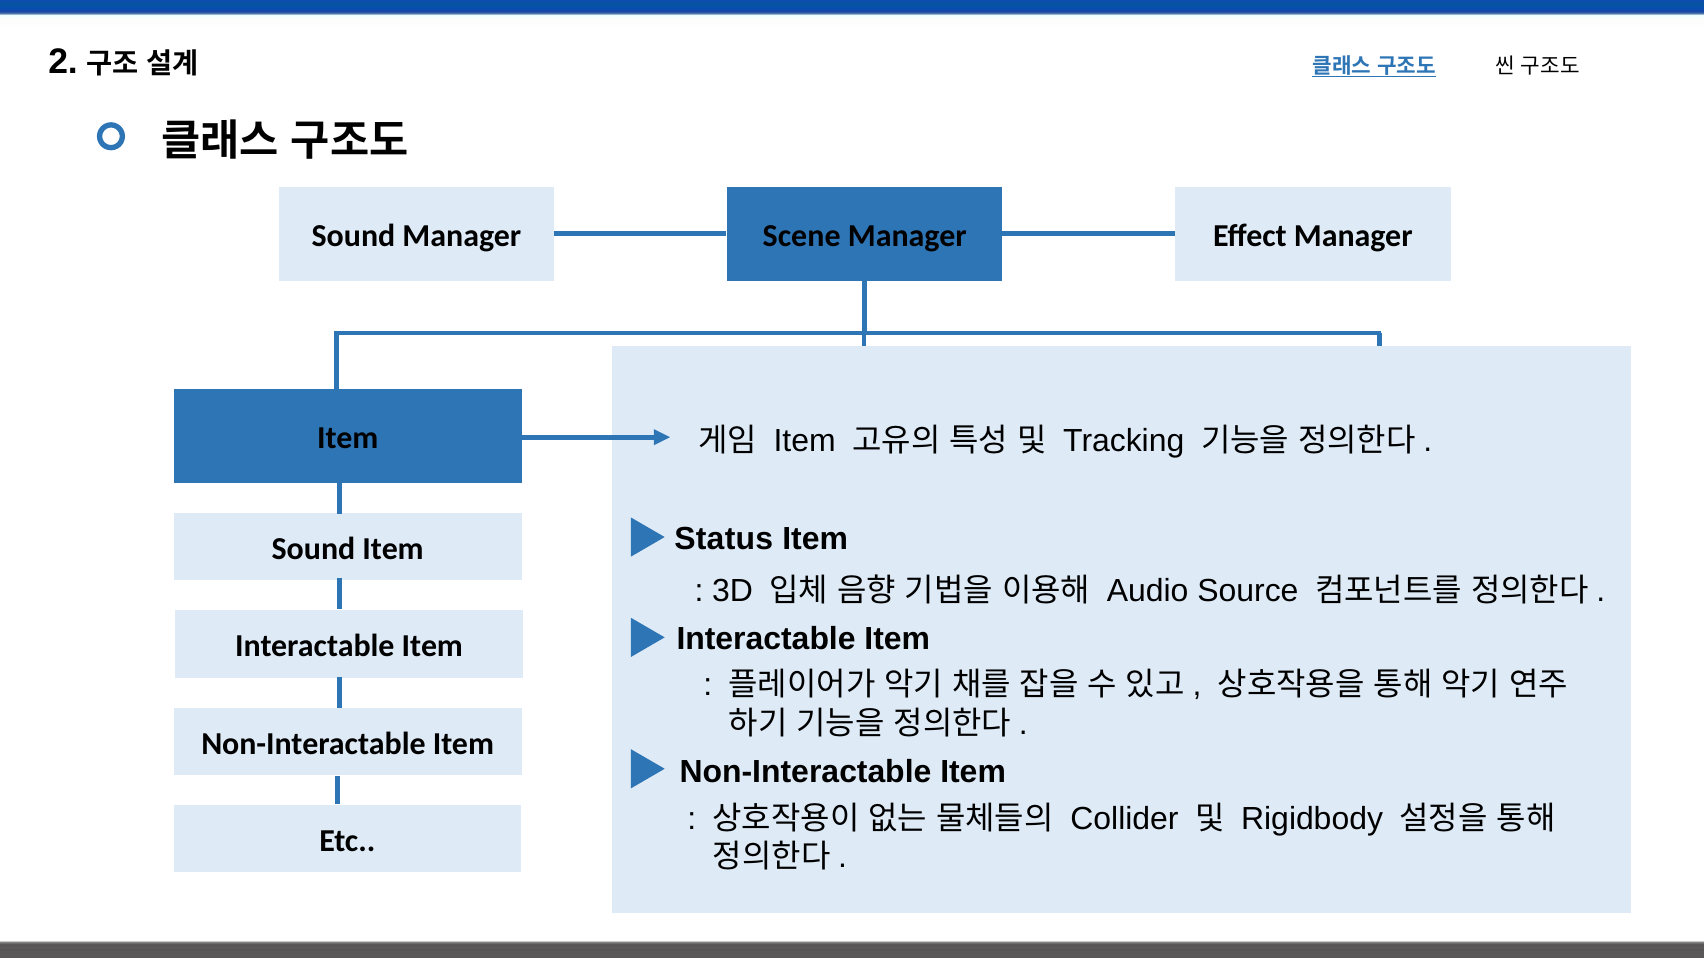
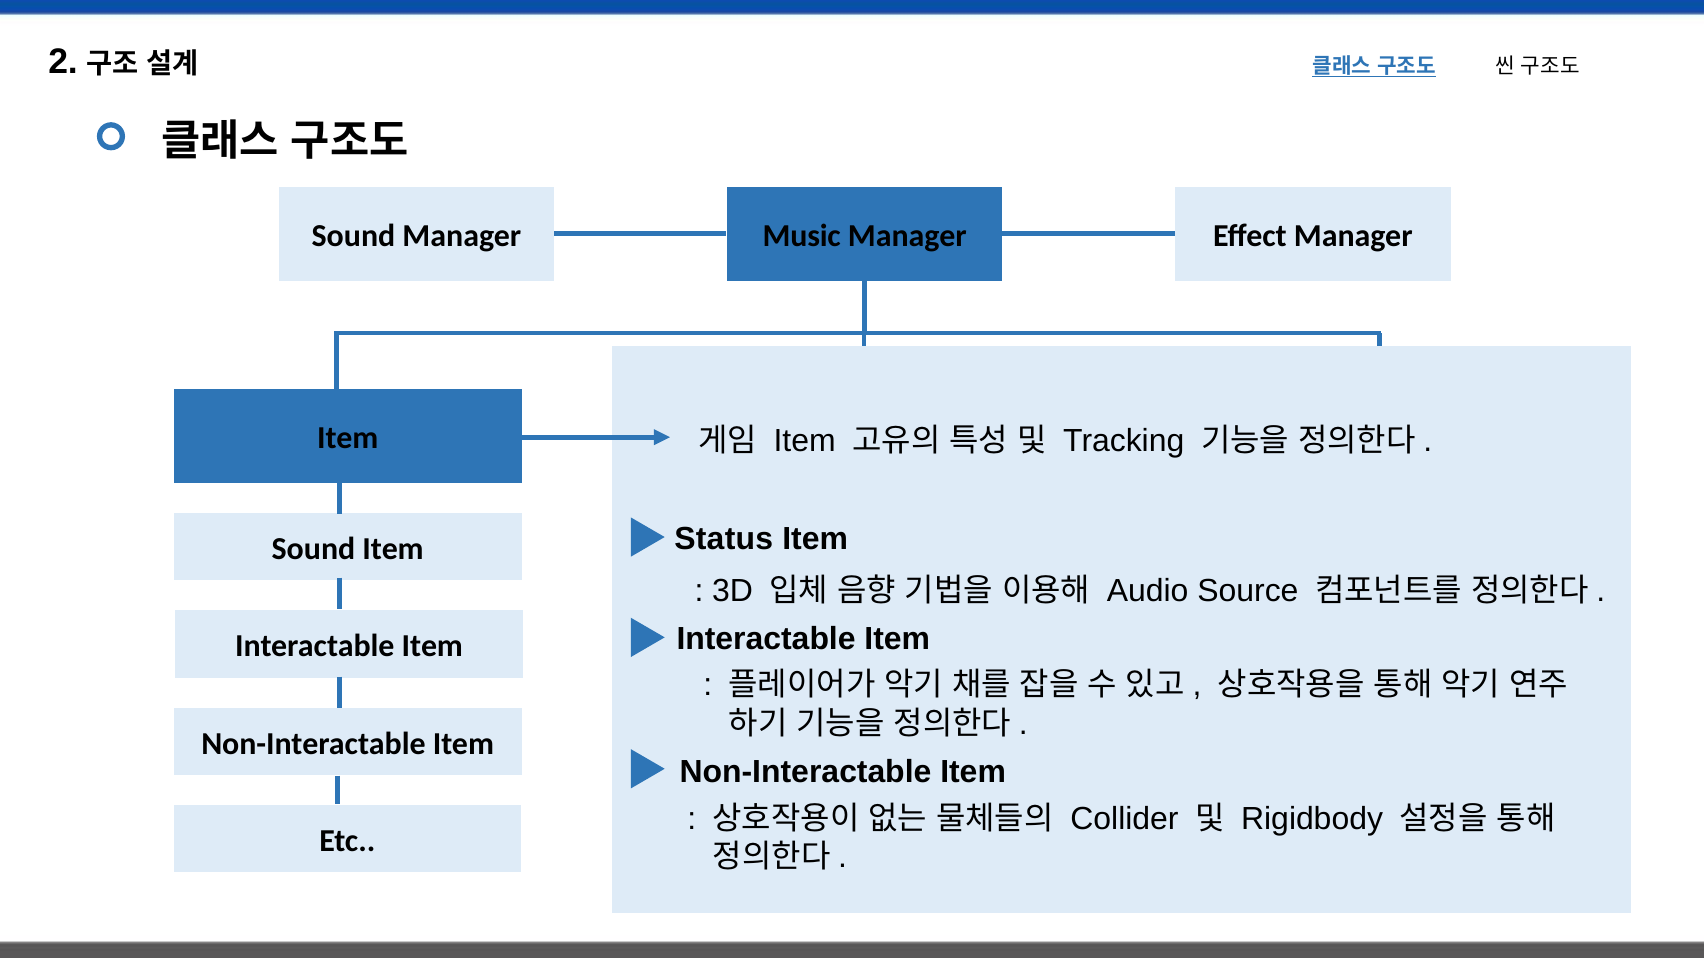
Scene: Scene -> Music
